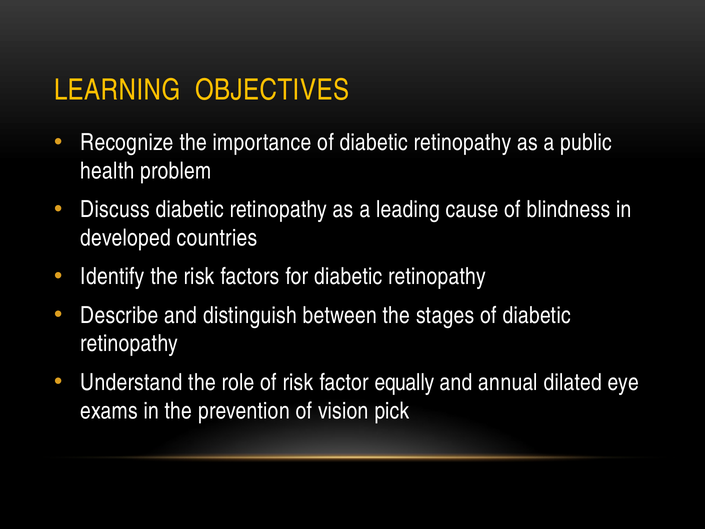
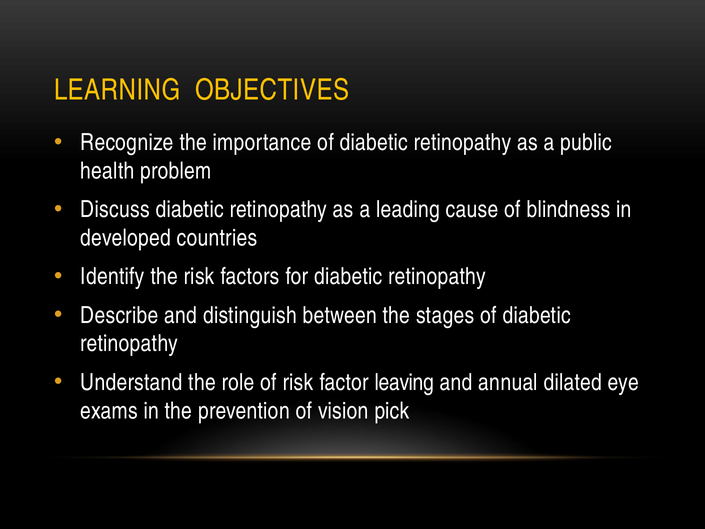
equally: equally -> leaving
